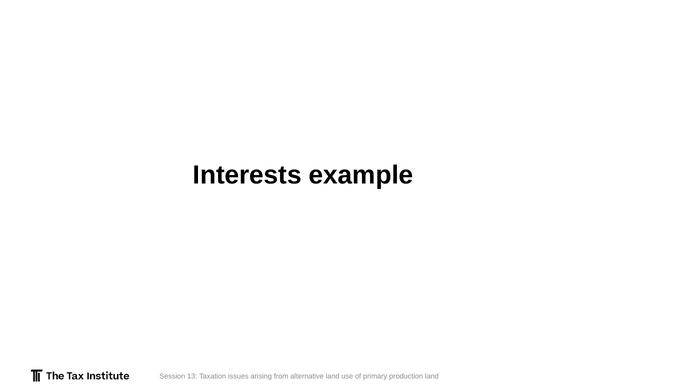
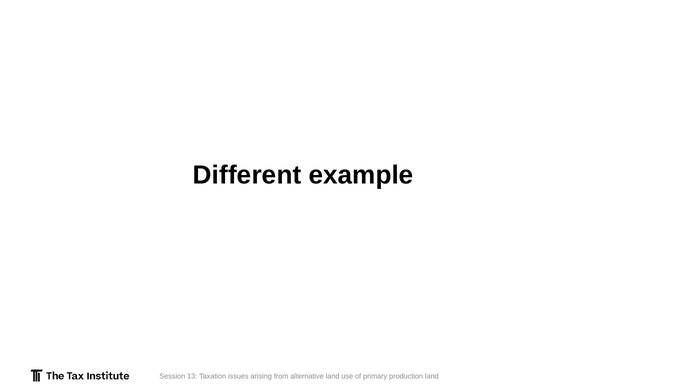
Interests: Interests -> Different
